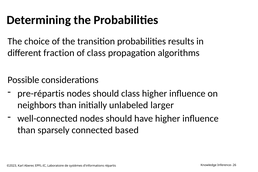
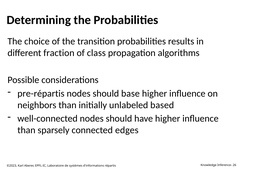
should class: class -> base
larger: larger -> based
based: based -> edges
